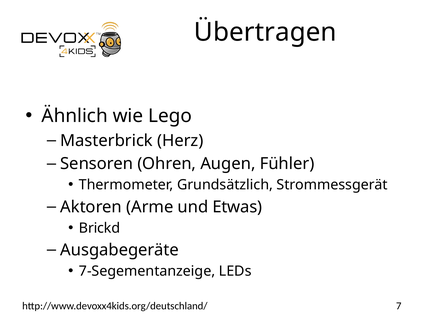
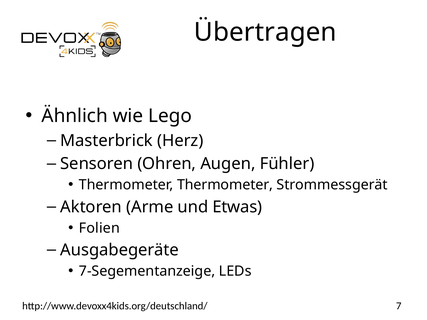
Thermometer Grundsätzlich: Grundsätzlich -> Thermometer
Brickd: Brickd -> Folien
